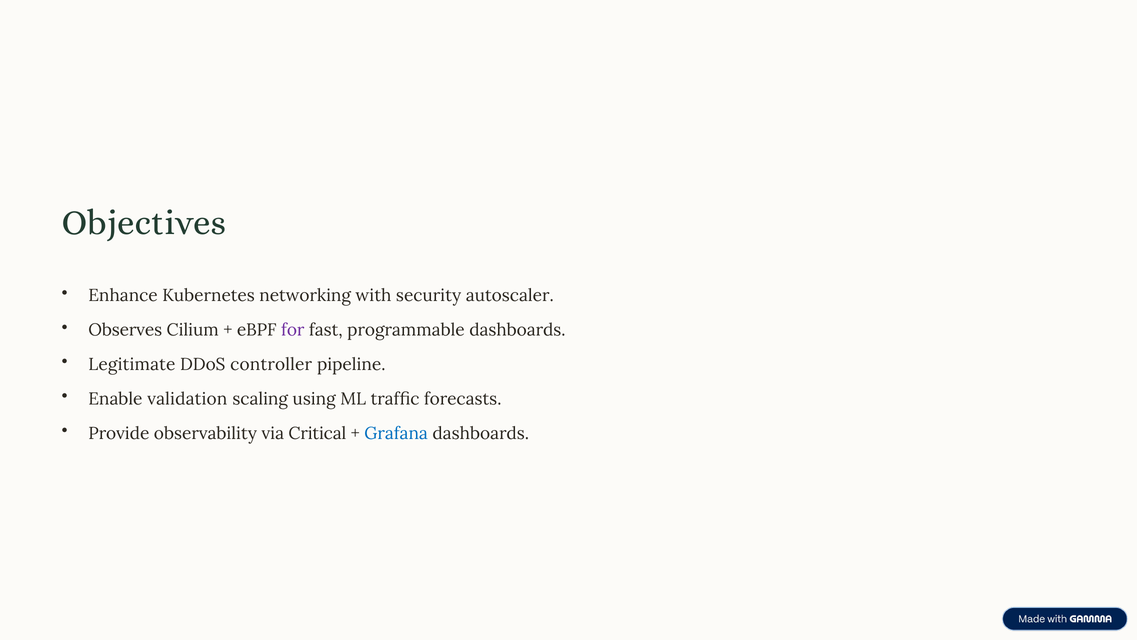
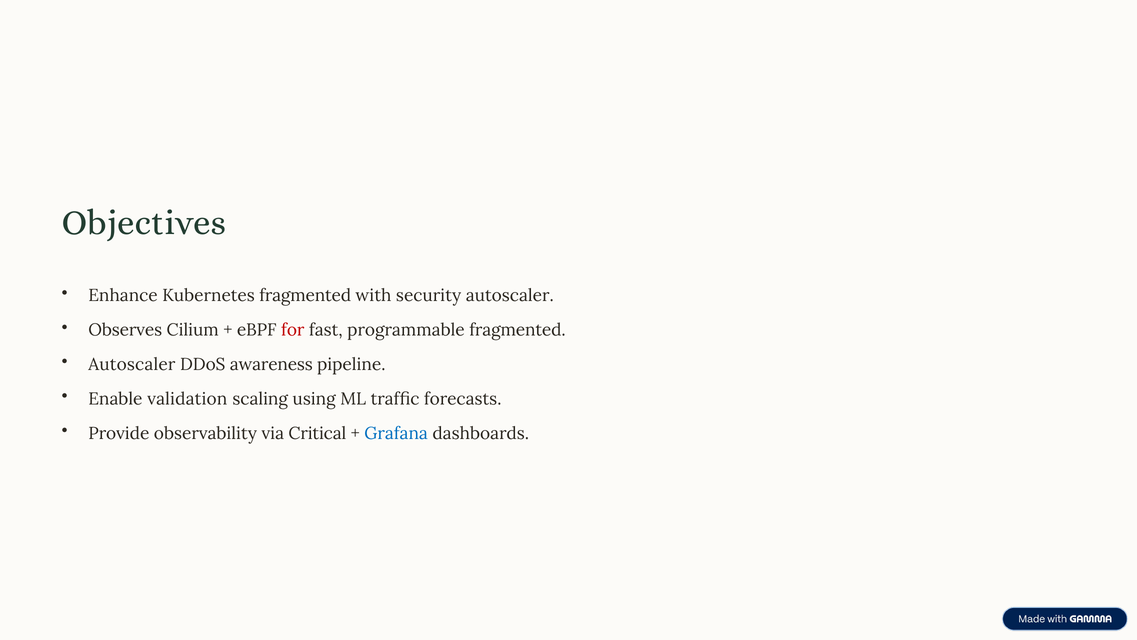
Kubernetes networking: networking -> fragmented
for colour: purple -> red
programmable dashboards: dashboards -> fragmented
Legitimate at (132, 364): Legitimate -> Autoscaler
controller: controller -> awareness
